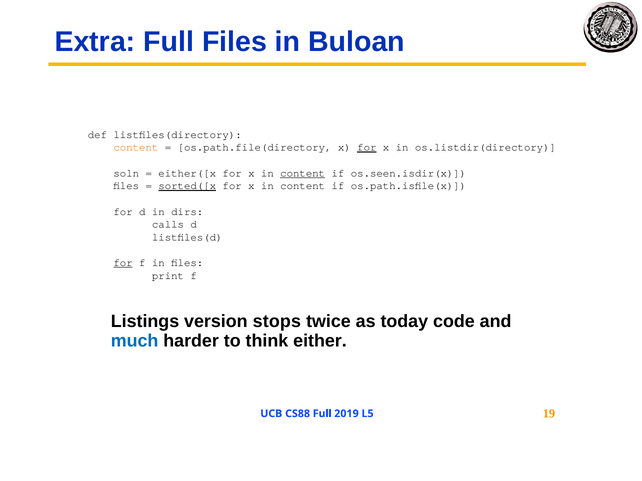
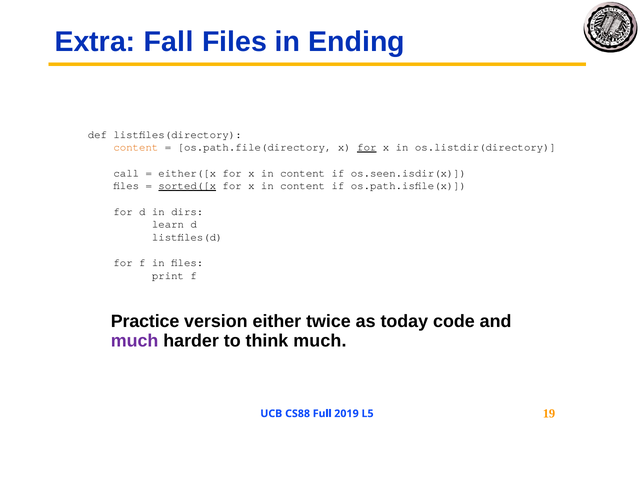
Extra Full: Full -> Fall
Buloan: Buloan -> Ending
soln: soln -> call
content at (303, 173) underline: present -> none
calls: calls -> learn
for at (123, 263) underline: present -> none
Listings: Listings -> Practice
stops: stops -> either
much at (135, 341) colour: blue -> purple
think either: either -> much
